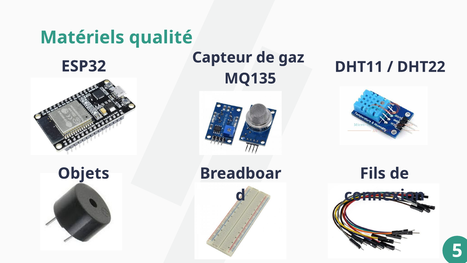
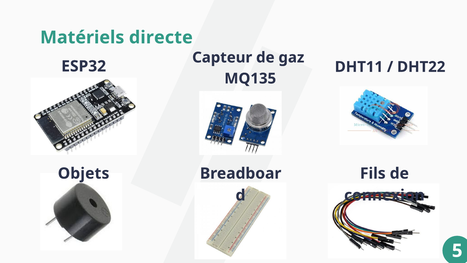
qualité: qualité -> directe
